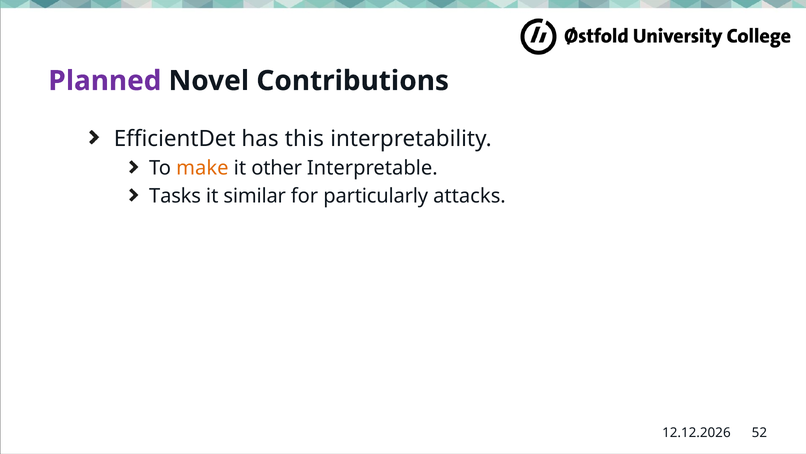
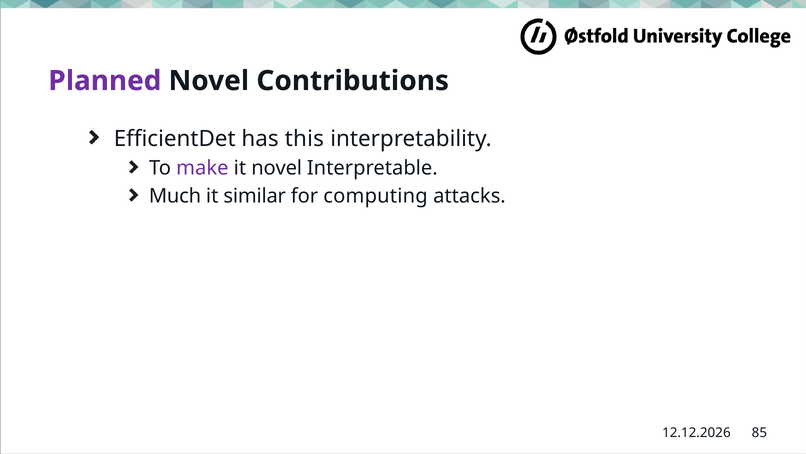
make colour: orange -> purple
it other: other -> novel
Tasks: Tasks -> Much
particularly: particularly -> computing
52: 52 -> 85
